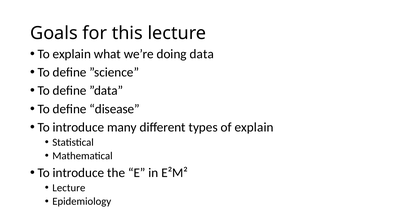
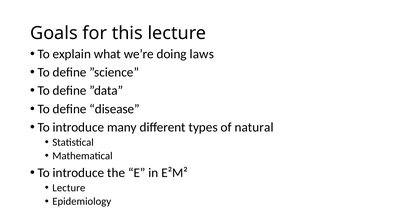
data: data -> laws
of explain: explain -> natural
